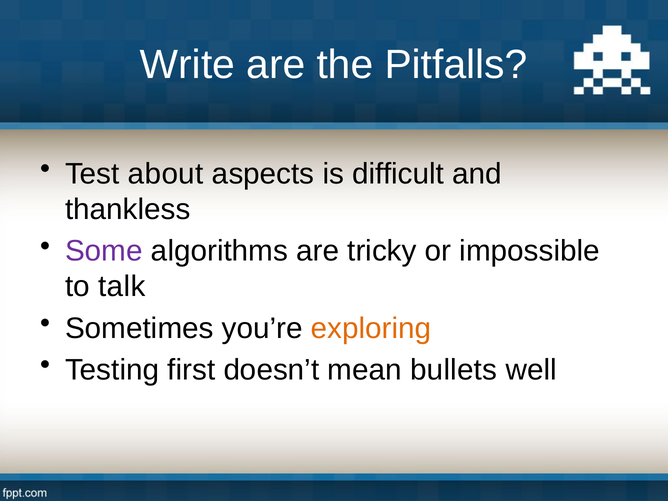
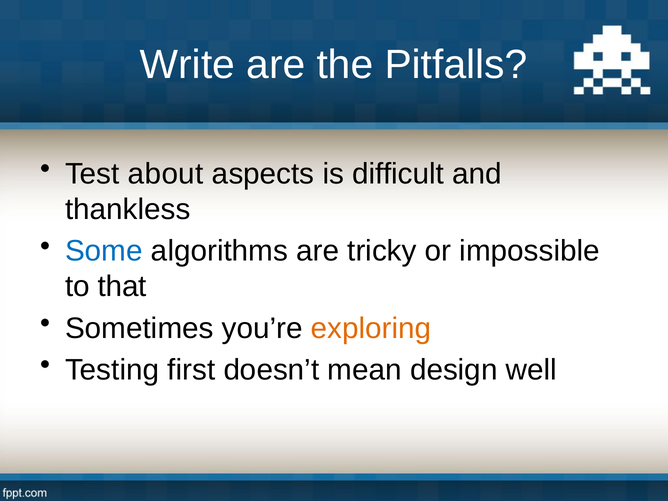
Some colour: purple -> blue
talk: talk -> that
bullets: bullets -> design
